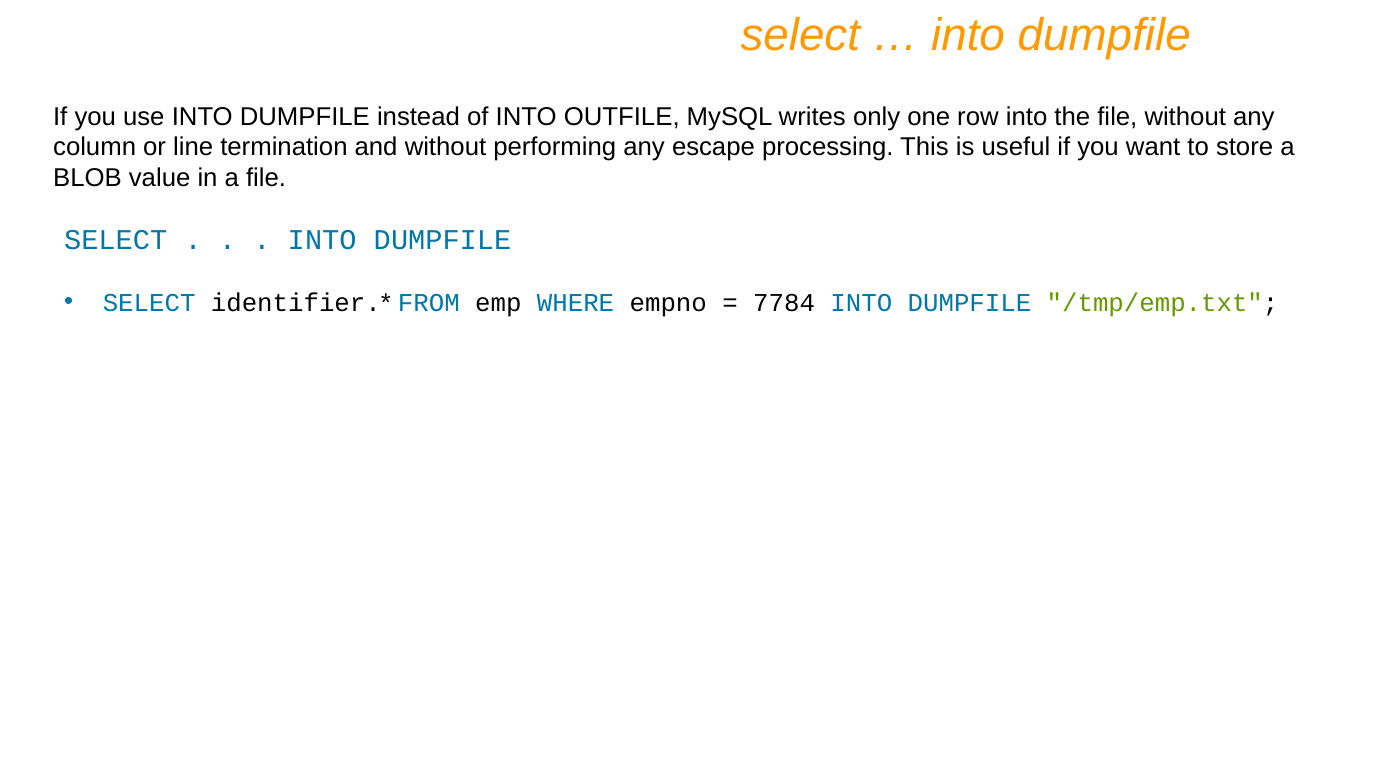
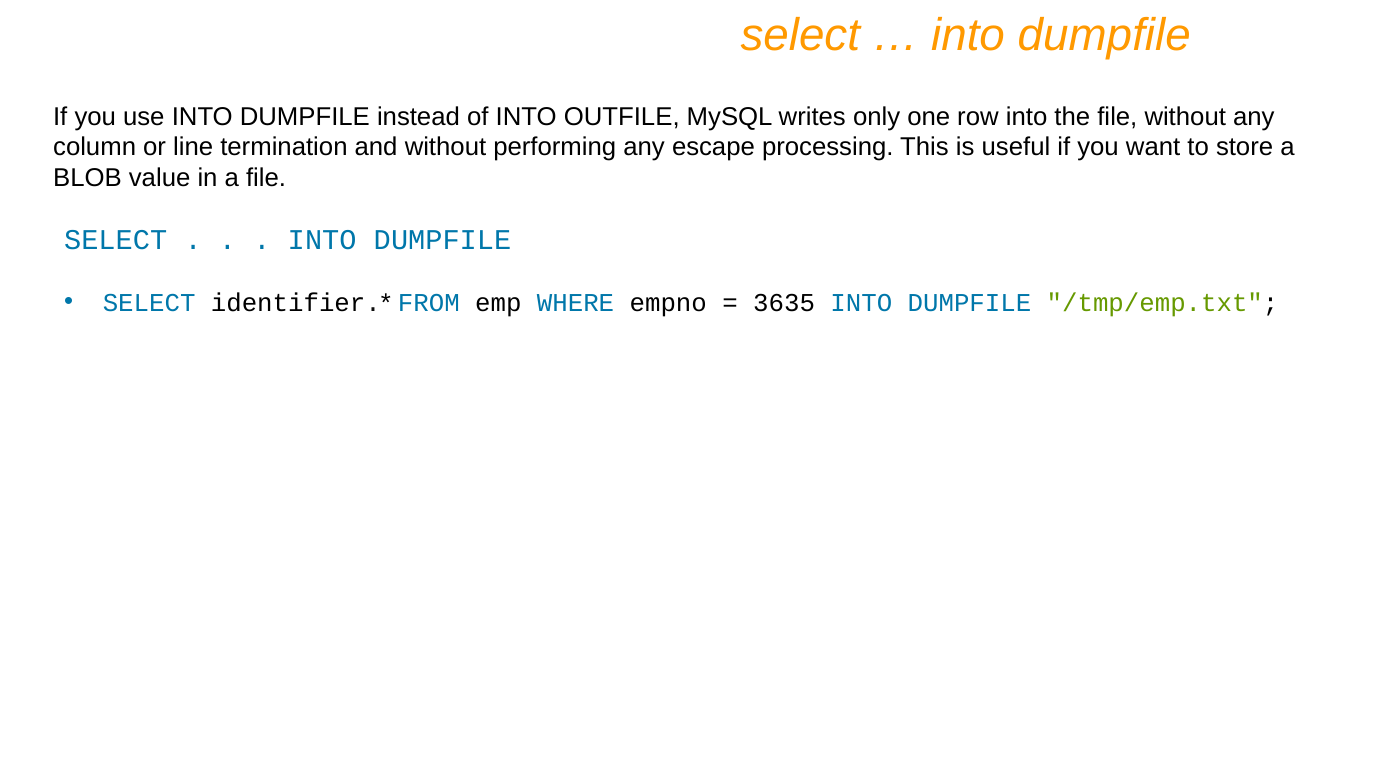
7784: 7784 -> 3635
